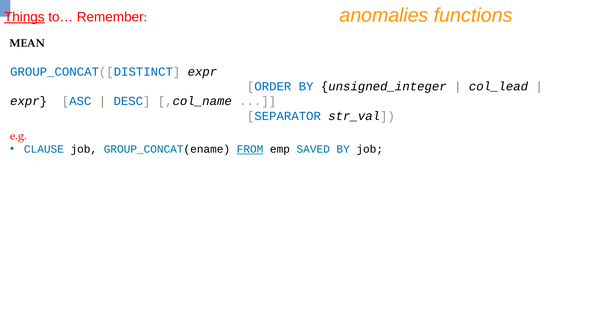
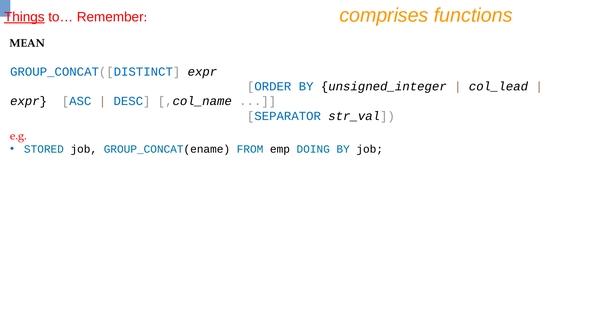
anomalies: anomalies -> comprises
CLAUSE: CLAUSE -> STORED
FROM underline: present -> none
SAVED: SAVED -> DOING
